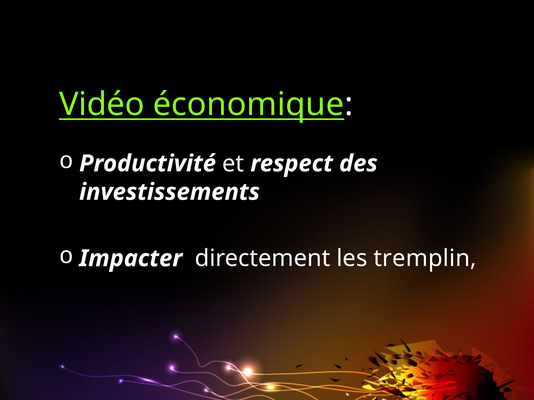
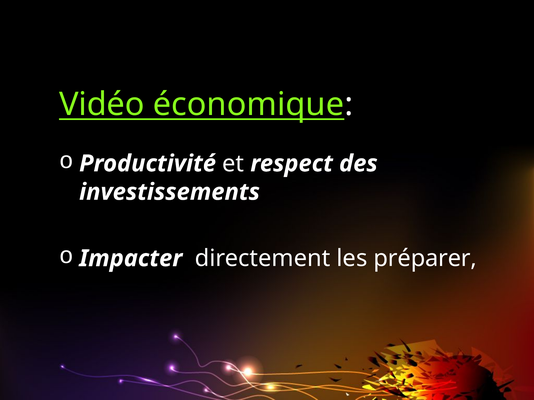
tremplin: tremplin -> préparer
